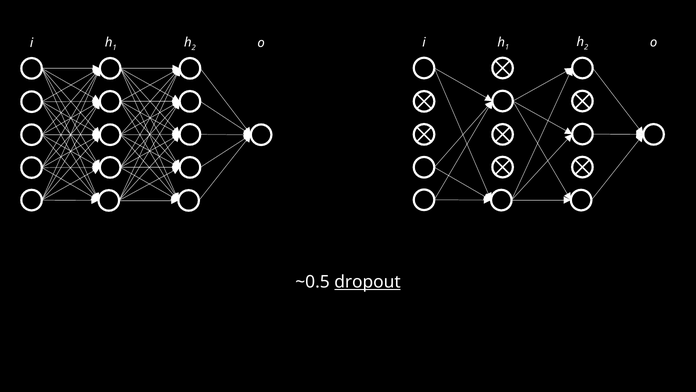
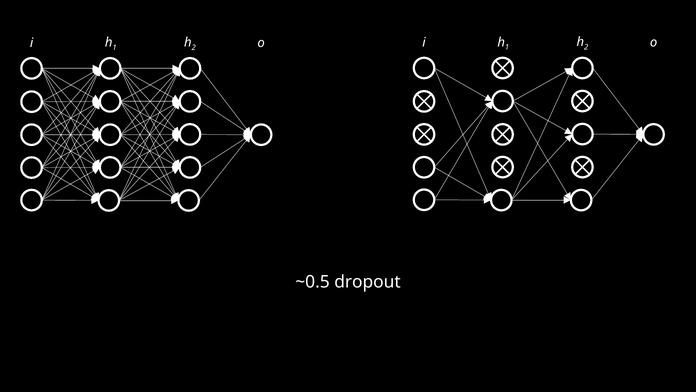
dropout underline: present -> none
